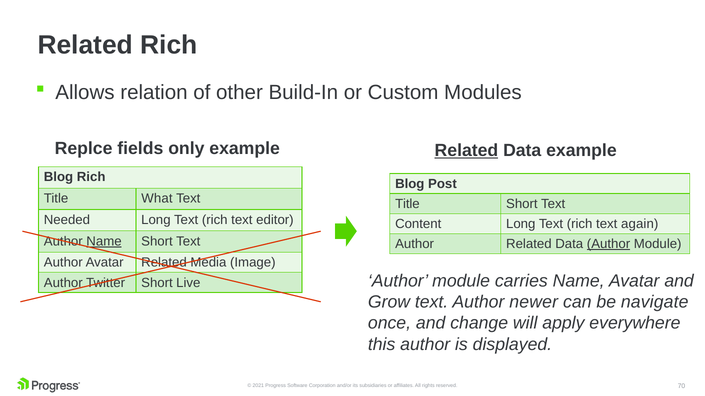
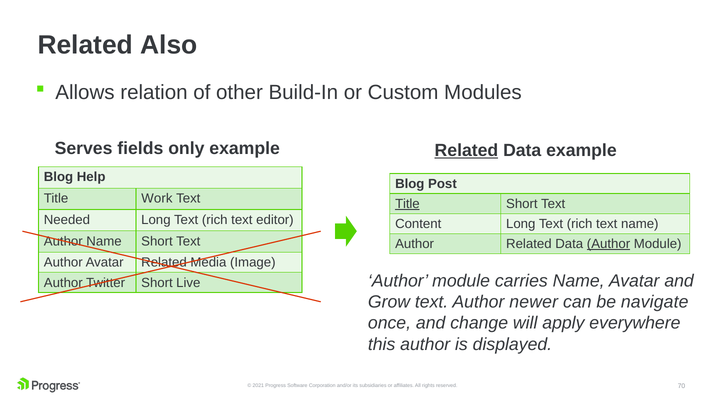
Related Rich: Rich -> Also
Replce: Replce -> Serves
Blog Rich: Rich -> Help
What: What -> Work
Title at (407, 204) underline: none -> present
text again: again -> name
Name at (104, 242) underline: present -> none
